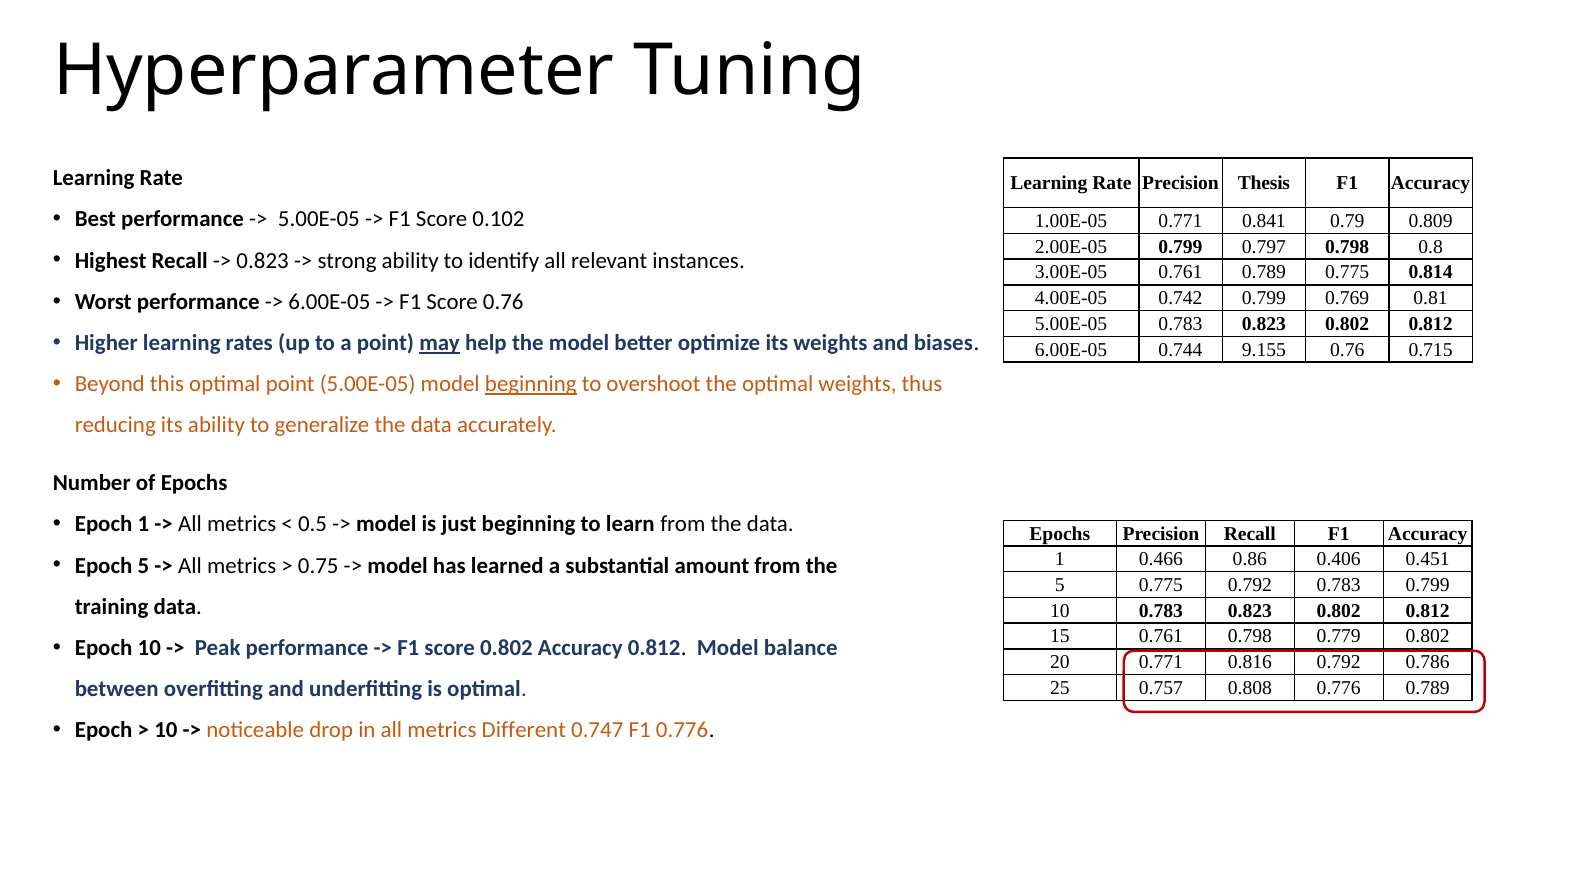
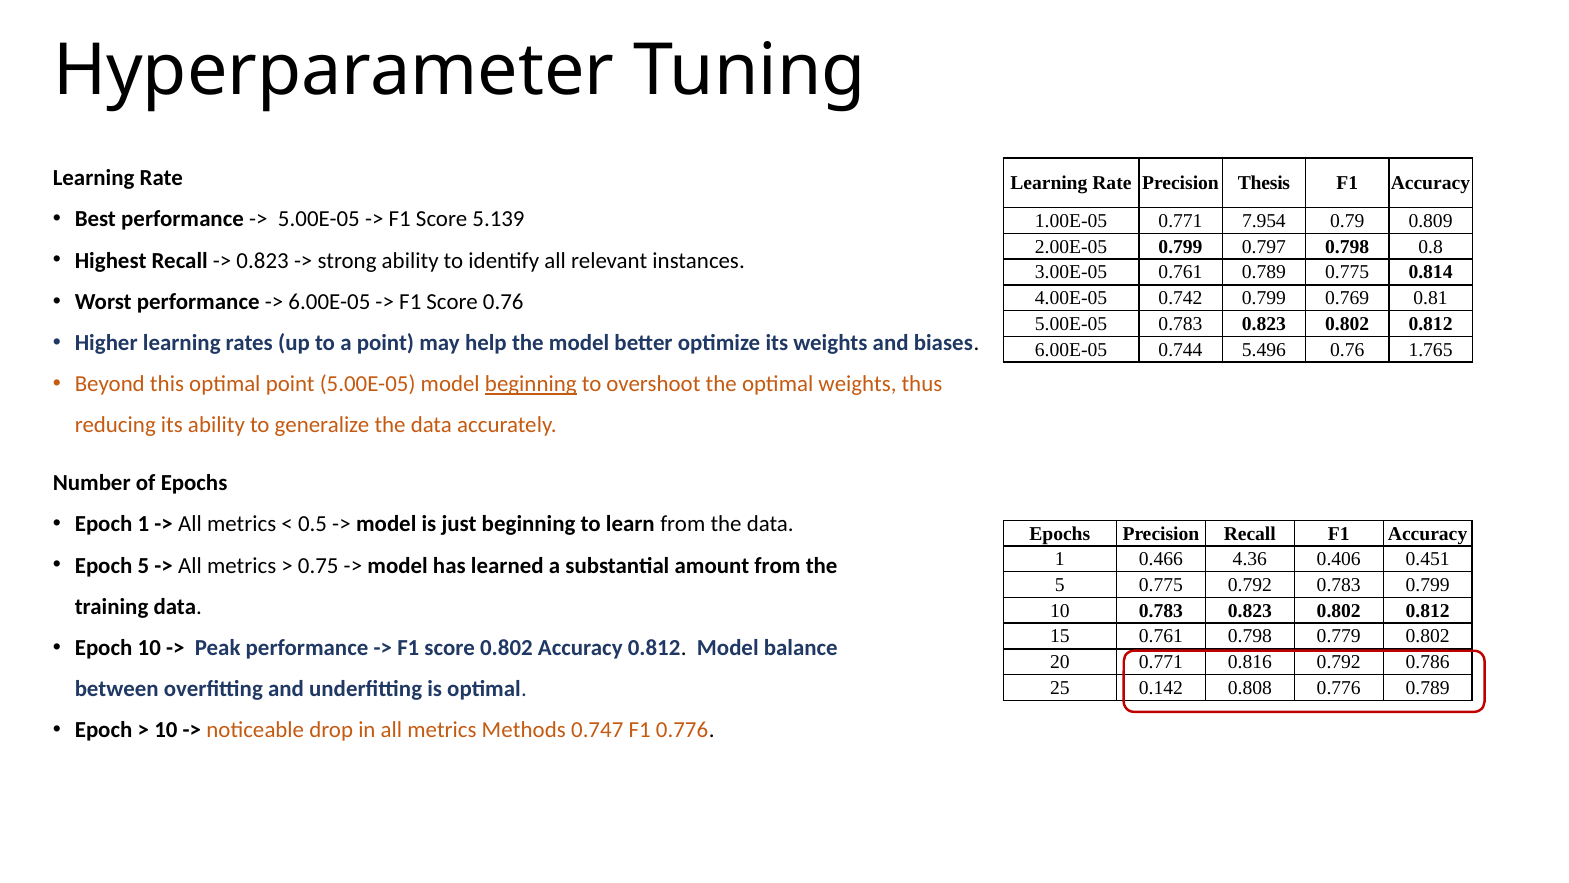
0.102: 0.102 -> 5.139
0.841: 0.841 -> 7.954
may underline: present -> none
9.155: 9.155 -> 5.496
0.715: 0.715 -> 1.765
0.86: 0.86 -> 4.36
0.757: 0.757 -> 0.142
Different: Different -> Methods
